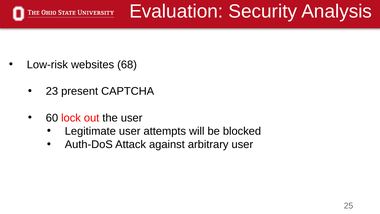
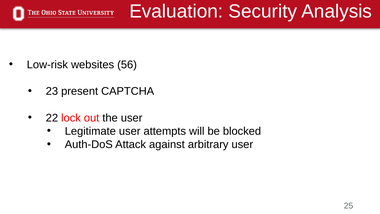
68: 68 -> 56
60: 60 -> 22
